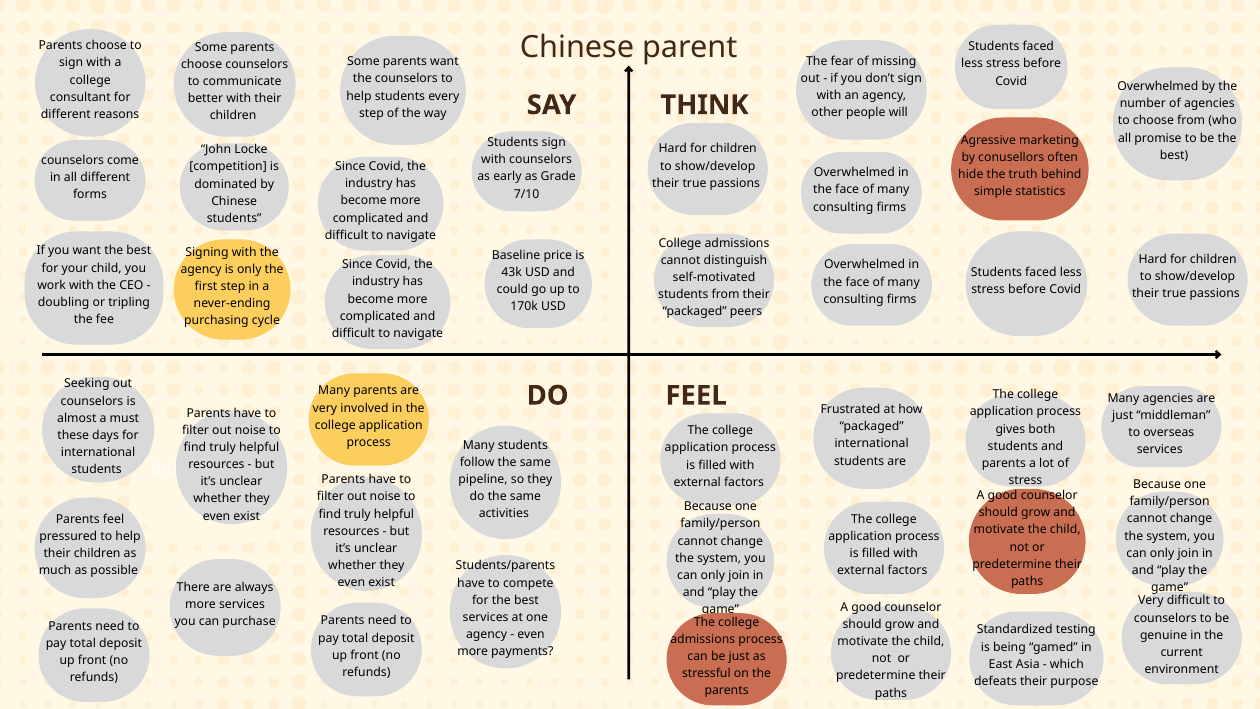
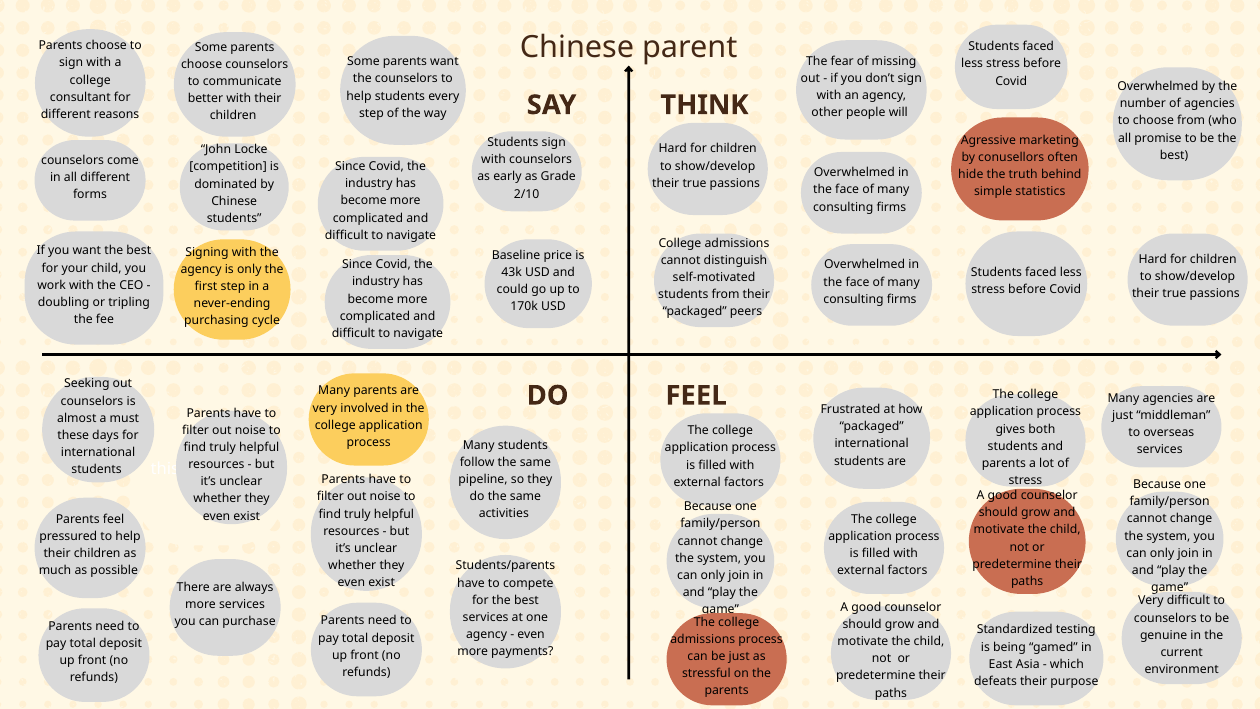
7/10: 7/10 -> 2/10
